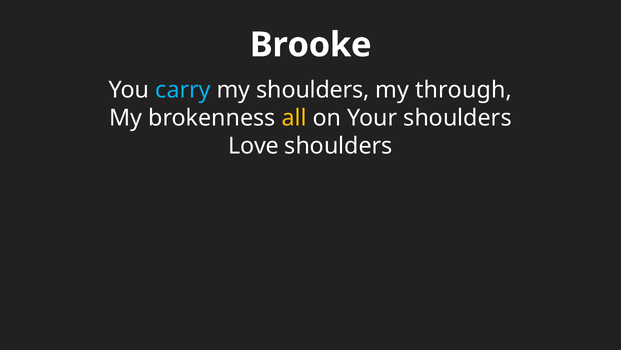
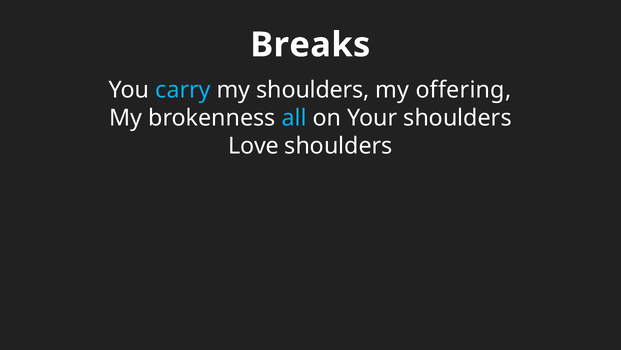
Brooke: Brooke -> Breaks
through: through -> offering
all colour: yellow -> light blue
